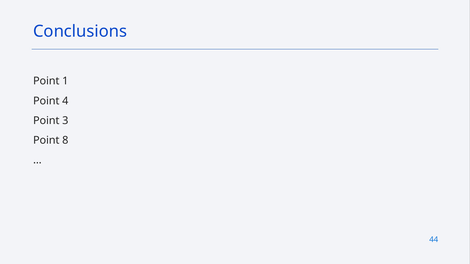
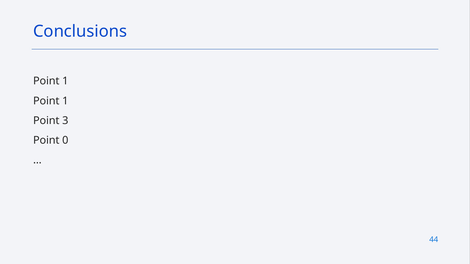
4 at (65, 101): 4 -> 1
8: 8 -> 0
